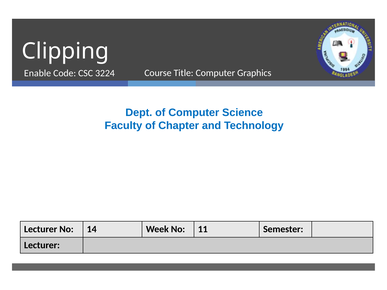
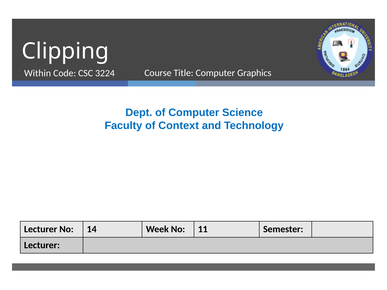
Enable: Enable -> Within
Chapter: Chapter -> Context
